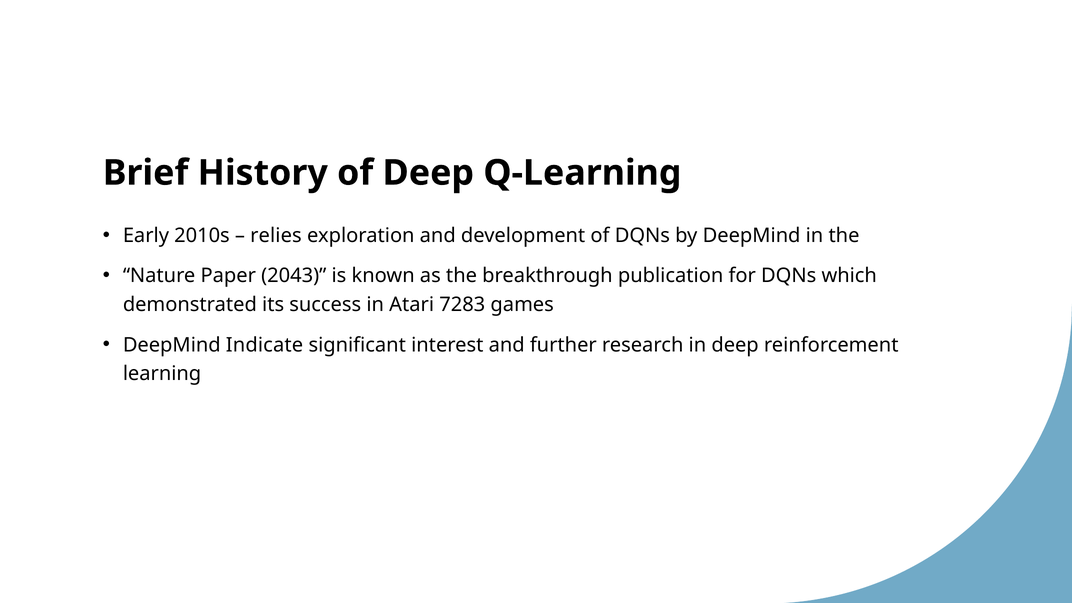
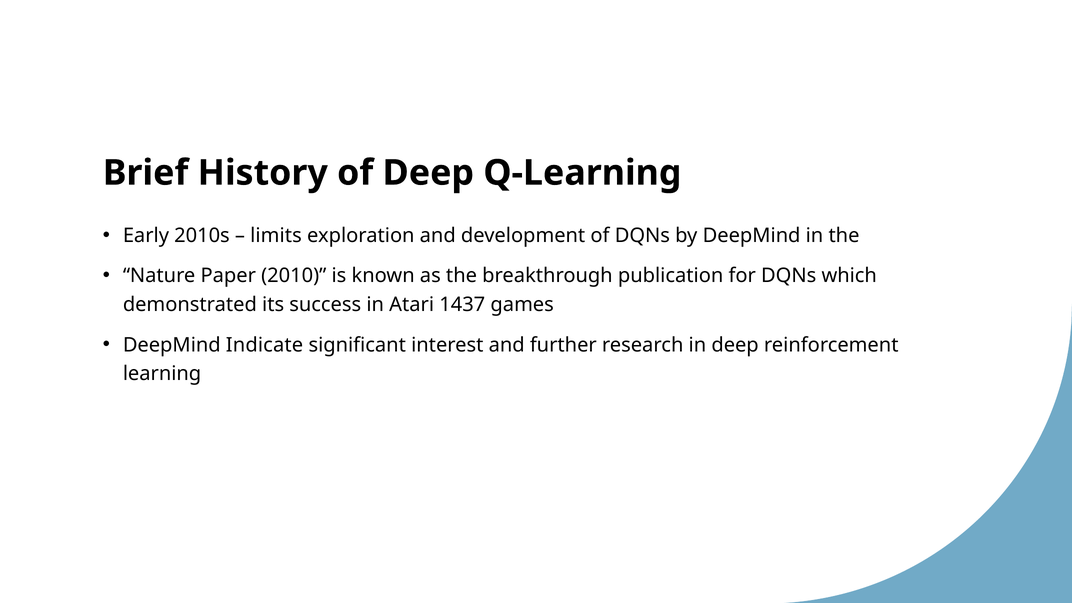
relies: relies -> limits
2043: 2043 -> 2010
7283: 7283 -> 1437
